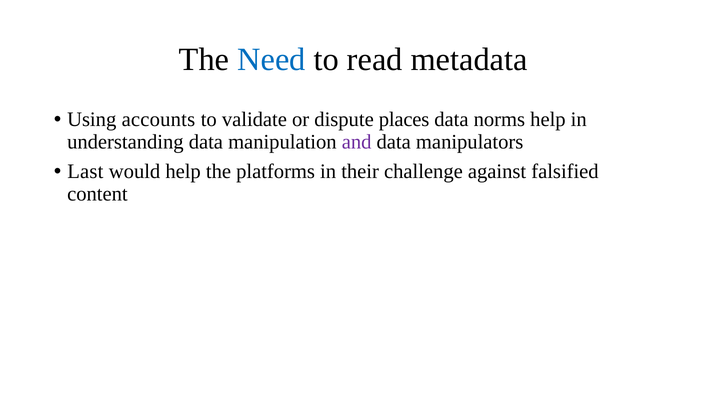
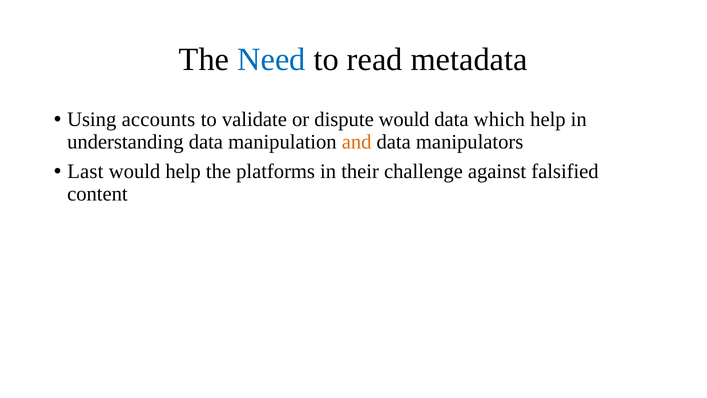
dispute places: places -> would
norms: norms -> which
and colour: purple -> orange
